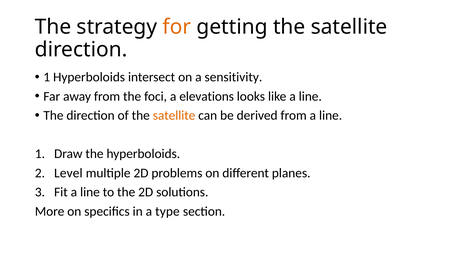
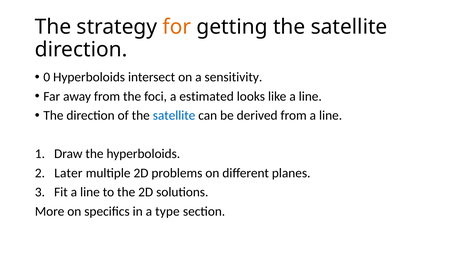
1 at (47, 77): 1 -> 0
elevations: elevations -> estimated
satellite at (174, 116) colour: orange -> blue
Level: Level -> Later
